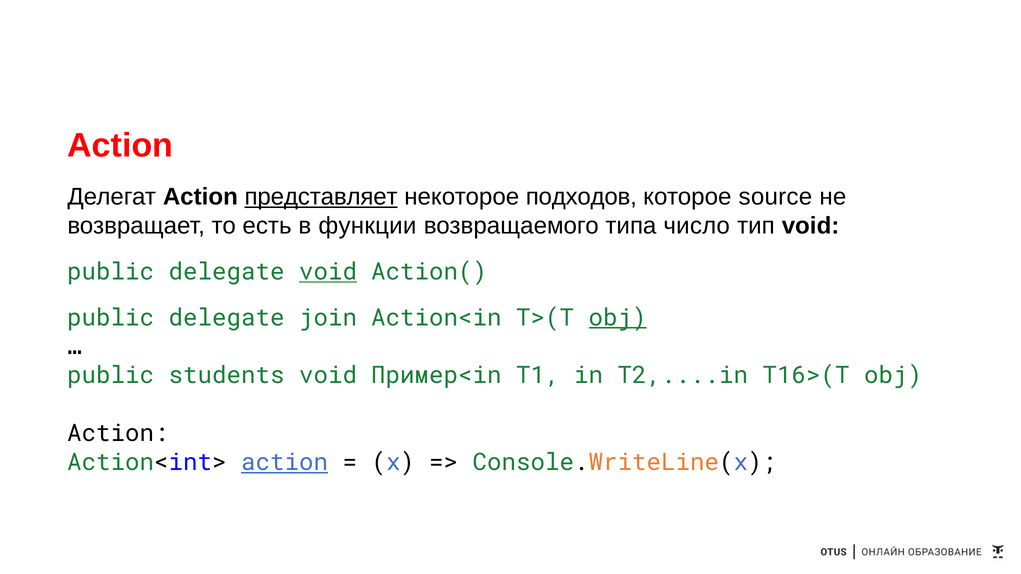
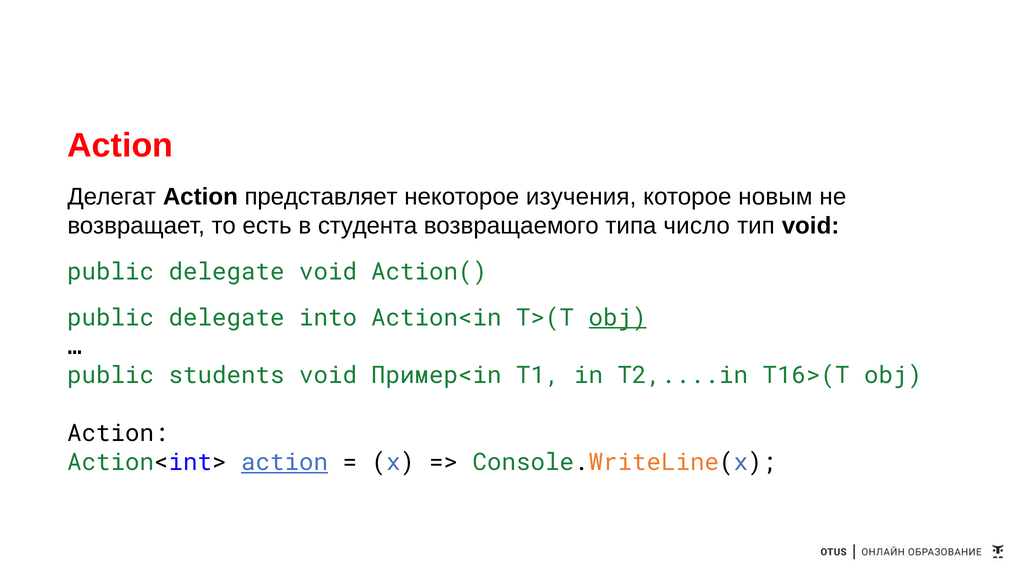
представляет underline: present -> none
подходов: подходов -> изучения
source: source -> новым
функции: функции -> студента
void at (328, 272) underline: present -> none
join: join -> into
